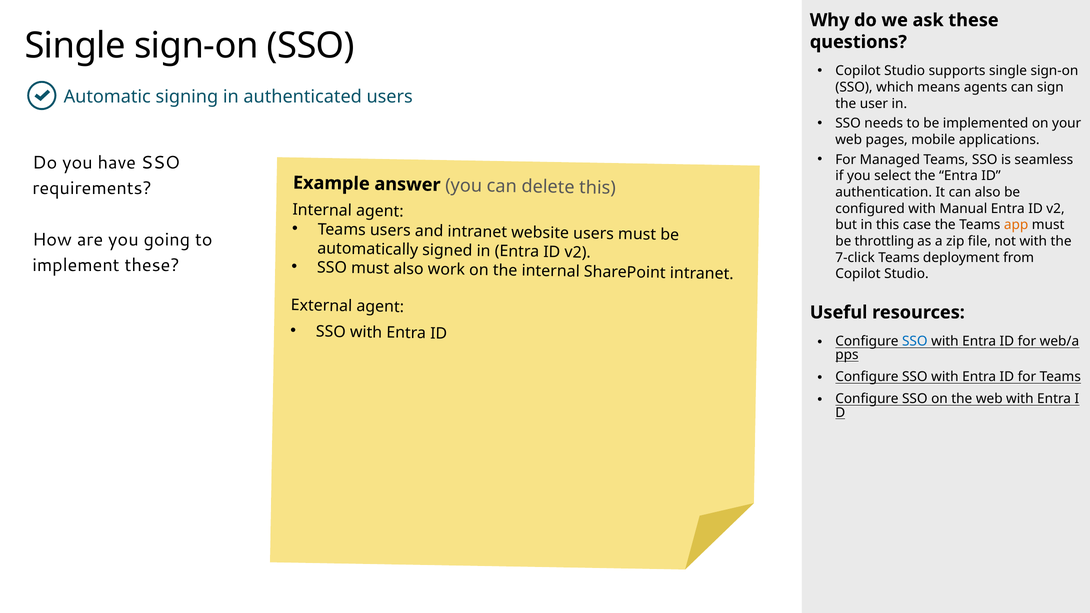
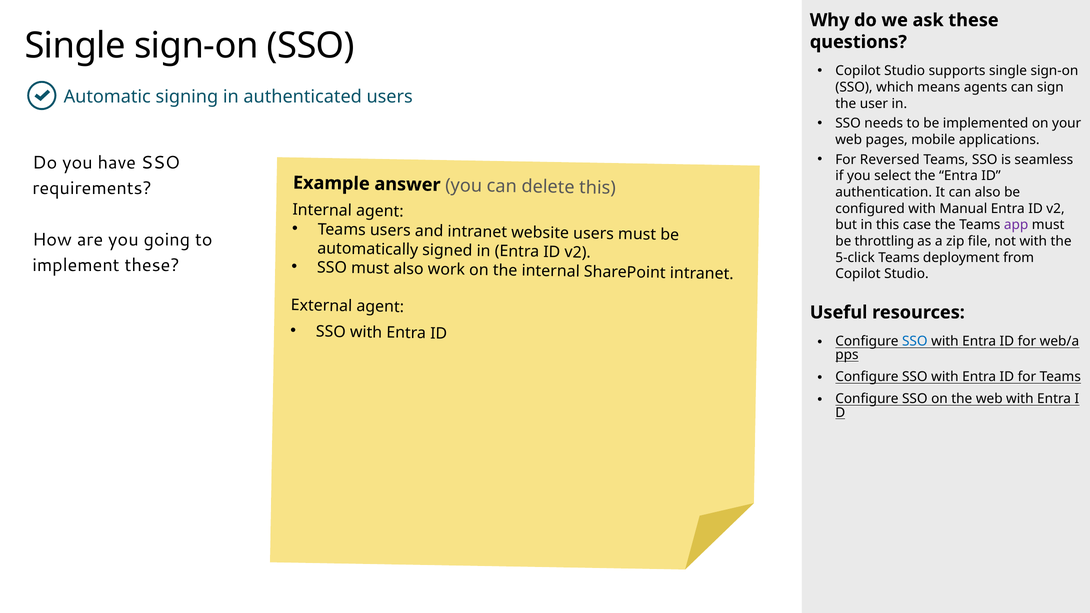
Managed: Managed -> Reversed
app colour: orange -> purple
7-click: 7-click -> 5-click
